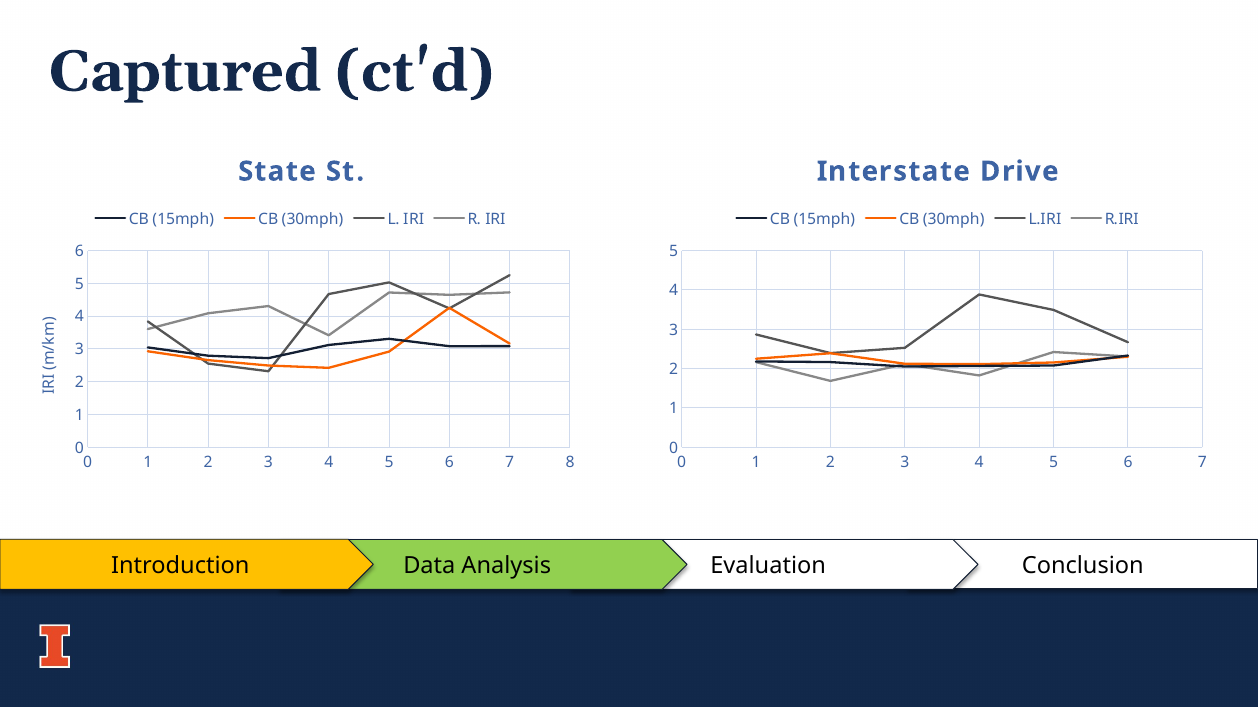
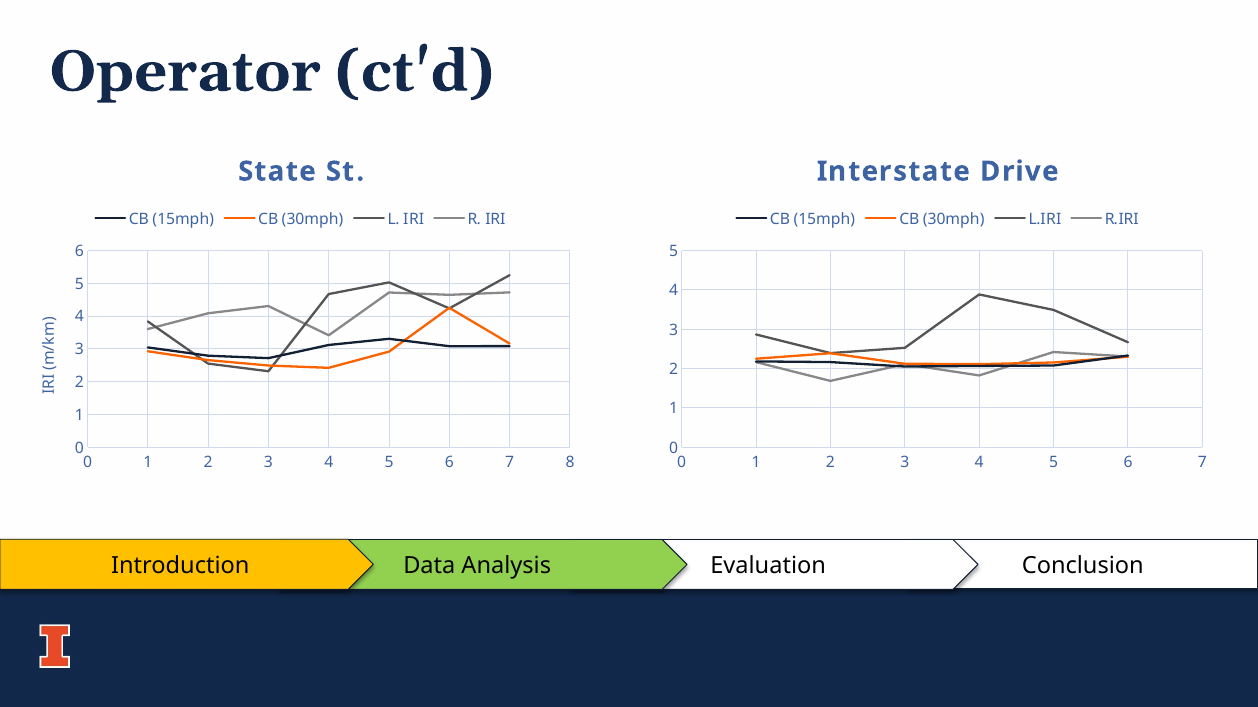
Captured: Captured -> Operator
